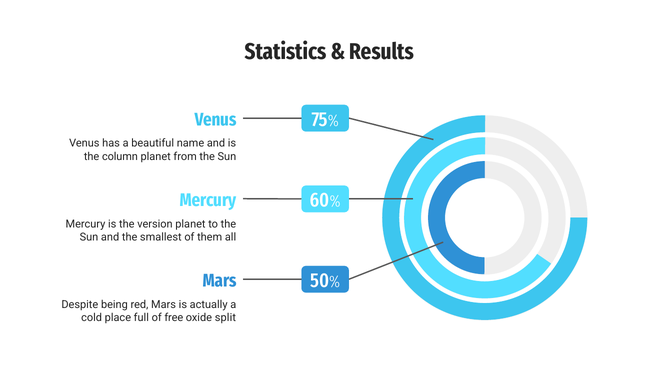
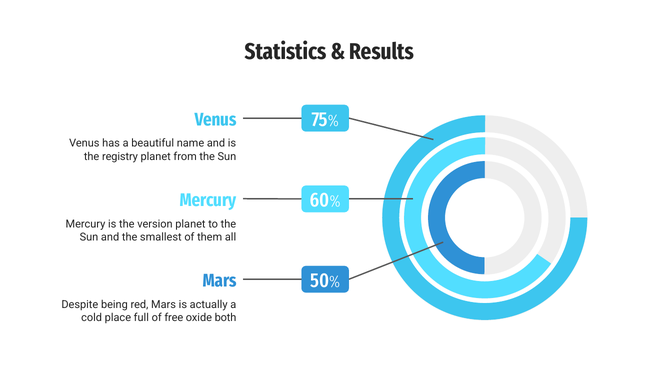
column: column -> registry
split: split -> both
